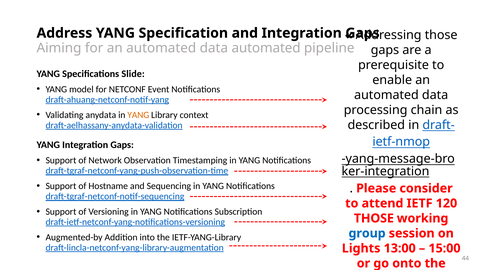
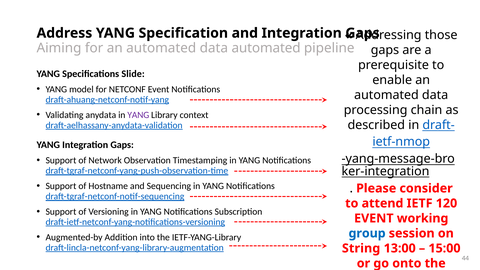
YANG at (138, 115) colour: orange -> purple
THOSE at (374, 218): THOSE -> EVENT
Lights: Lights -> String
